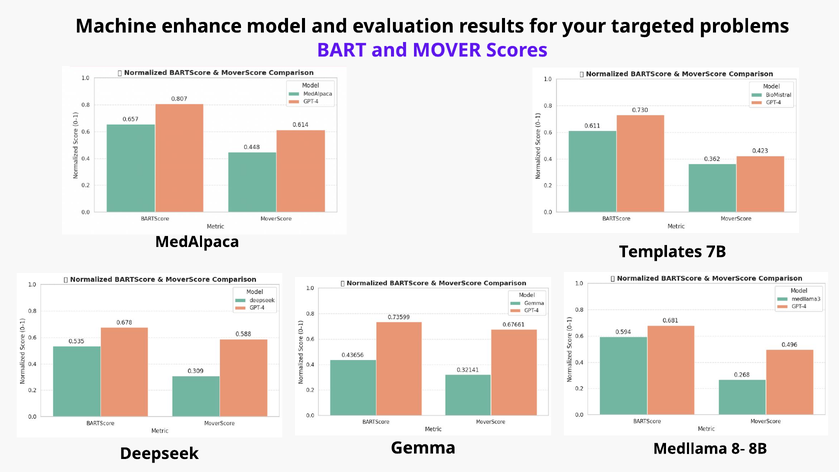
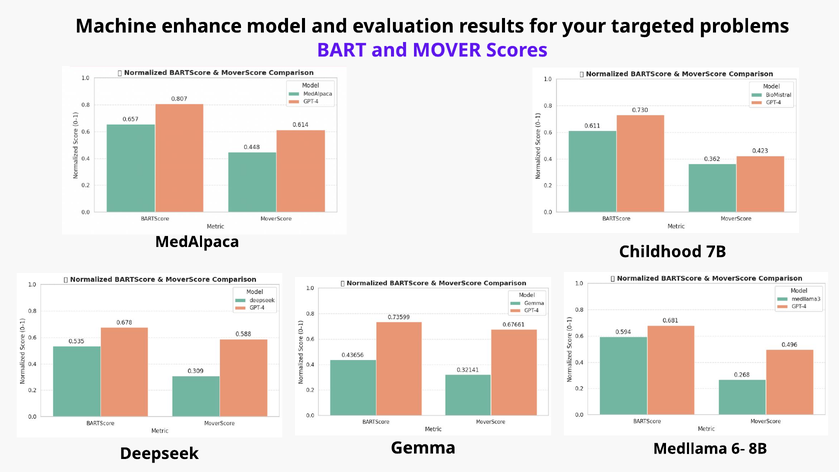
Templates: Templates -> Childhood
8-: 8- -> 6-
